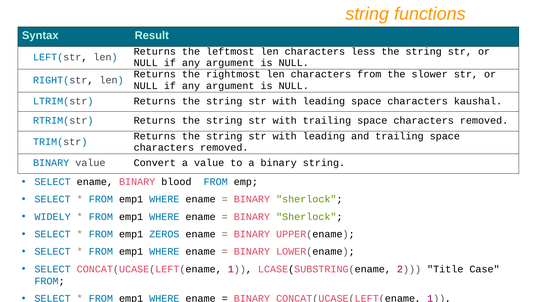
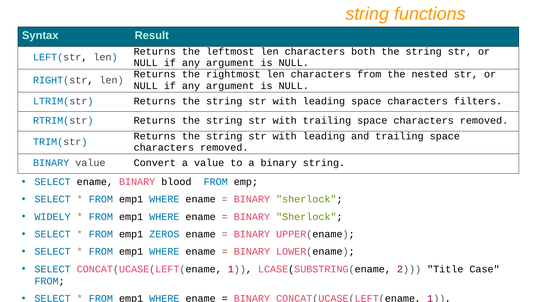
less: less -> both
slower: slower -> nested
kaushal: kaushal -> filters
